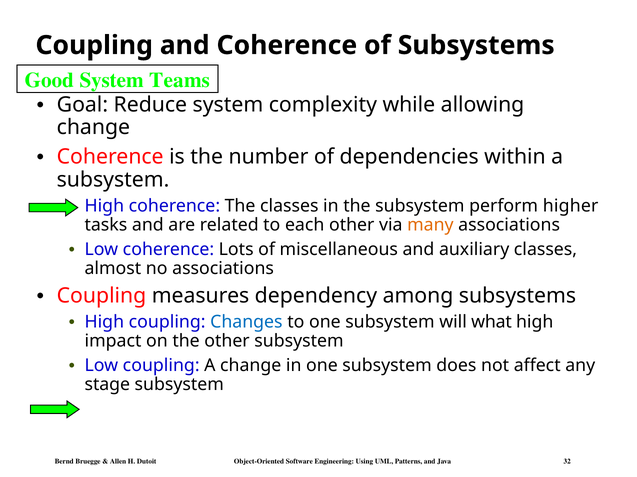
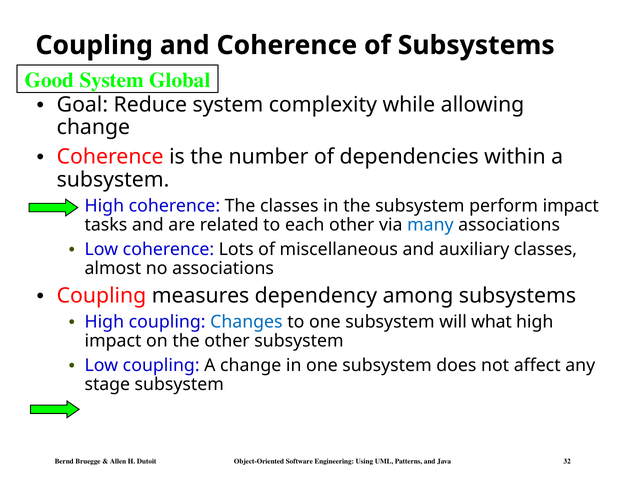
Teams: Teams -> Global
perform higher: higher -> impact
many colour: orange -> blue
